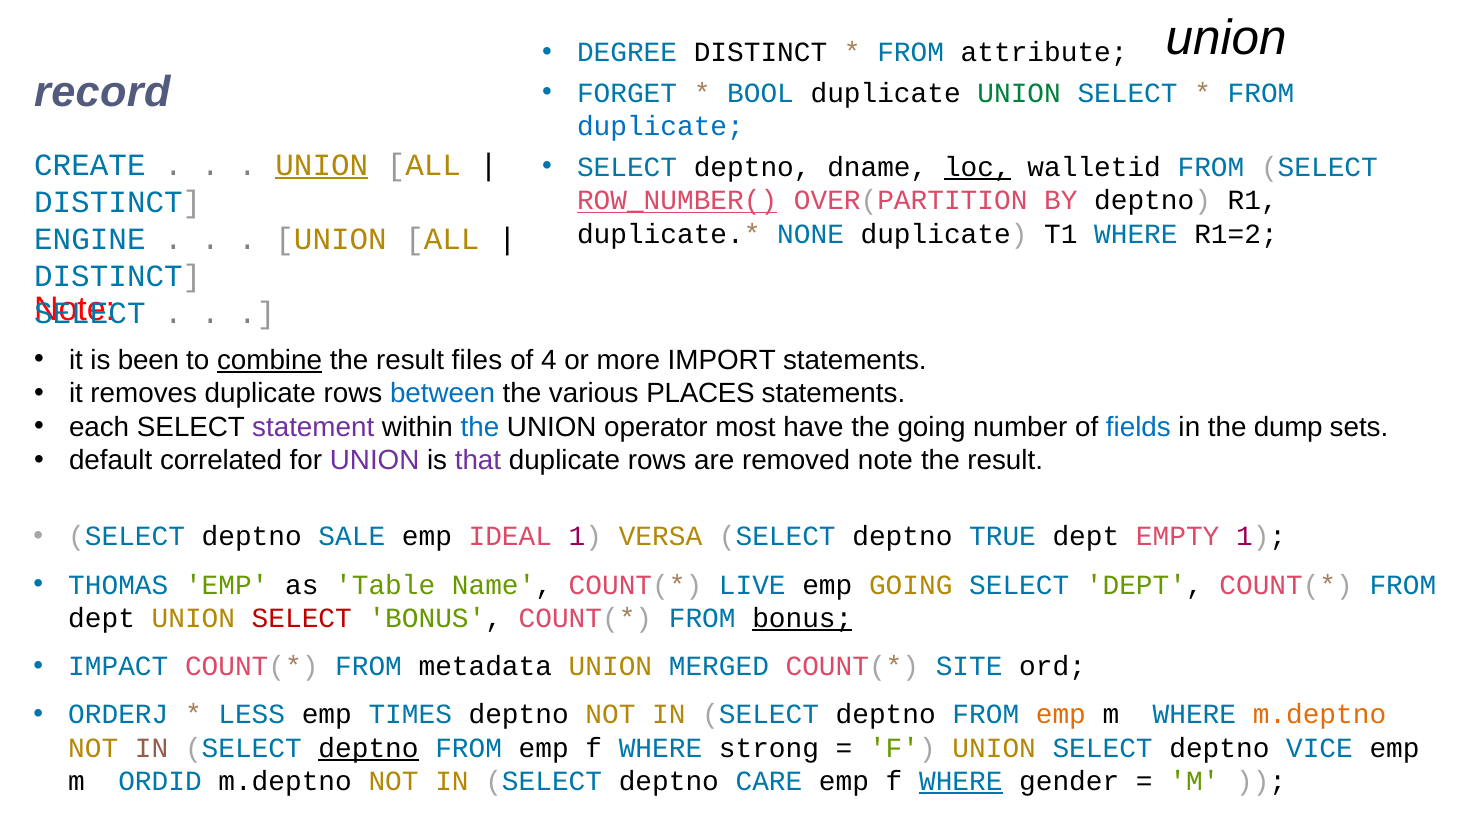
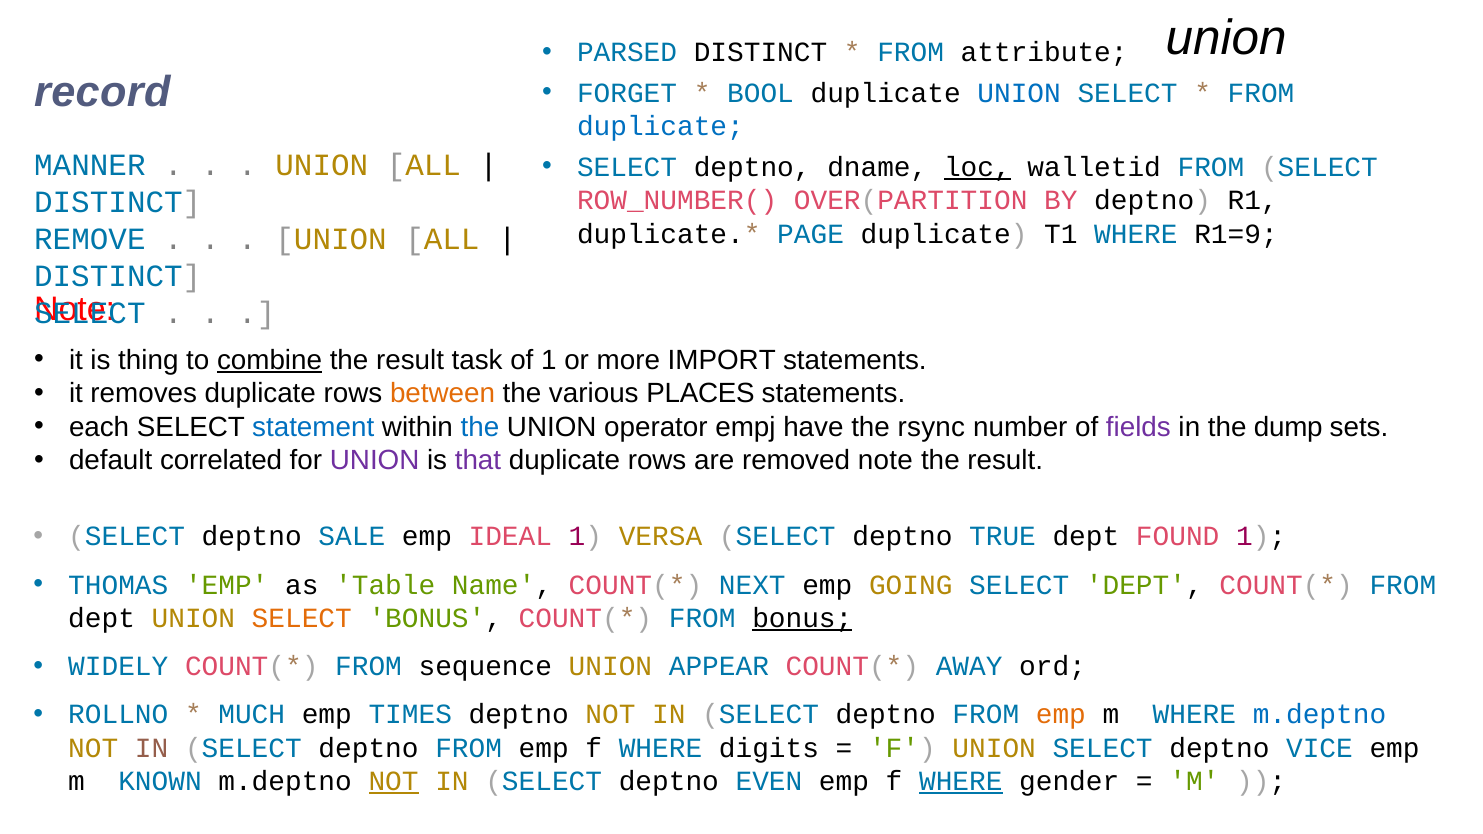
DEGREE: DEGREE -> PARSED
UNION at (1019, 93) colour: green -> blue
CREATE: CREATE -> MANNER
UNION at (322, 165) underline: present -> none
ROW_NUMBER( underline: present -> none
NONE: NONE -> PAGE
R1=2: R1=2 -> R1=9
ENGINE: ENGINE -> REMOVE
been: been -> thing
files: files -> task
of 4: 4 -> 1
between colour: blue -> orange
statement colour: purple -> blue
most: most -> empj
the going: going -> rsync
fields colour: blue -> purple
EMPTY: EMPTY -> FOUND
LIVE: LIVE -> NEXT
SELECT at (302, 618) colour: red -> orange
IMPACT: IMPACT -> WIDELY
metadata: metadata -> sequence
MERGED: MERGED -> APPEAR
SITE: SITE -> AWAY
ORDERJ: ORDERJ -> ROLLNO
LESS: LESS -> MUCH
m.deptno at (1319, 715) colour: orange -> blue
deptno at (369, 748) underline: present -> none
strong: strong -> digits
ORDID: ORDID -> KNOWN
NOT at (394, 781) underline: none -> present
CARE: CARE -> EVEN
